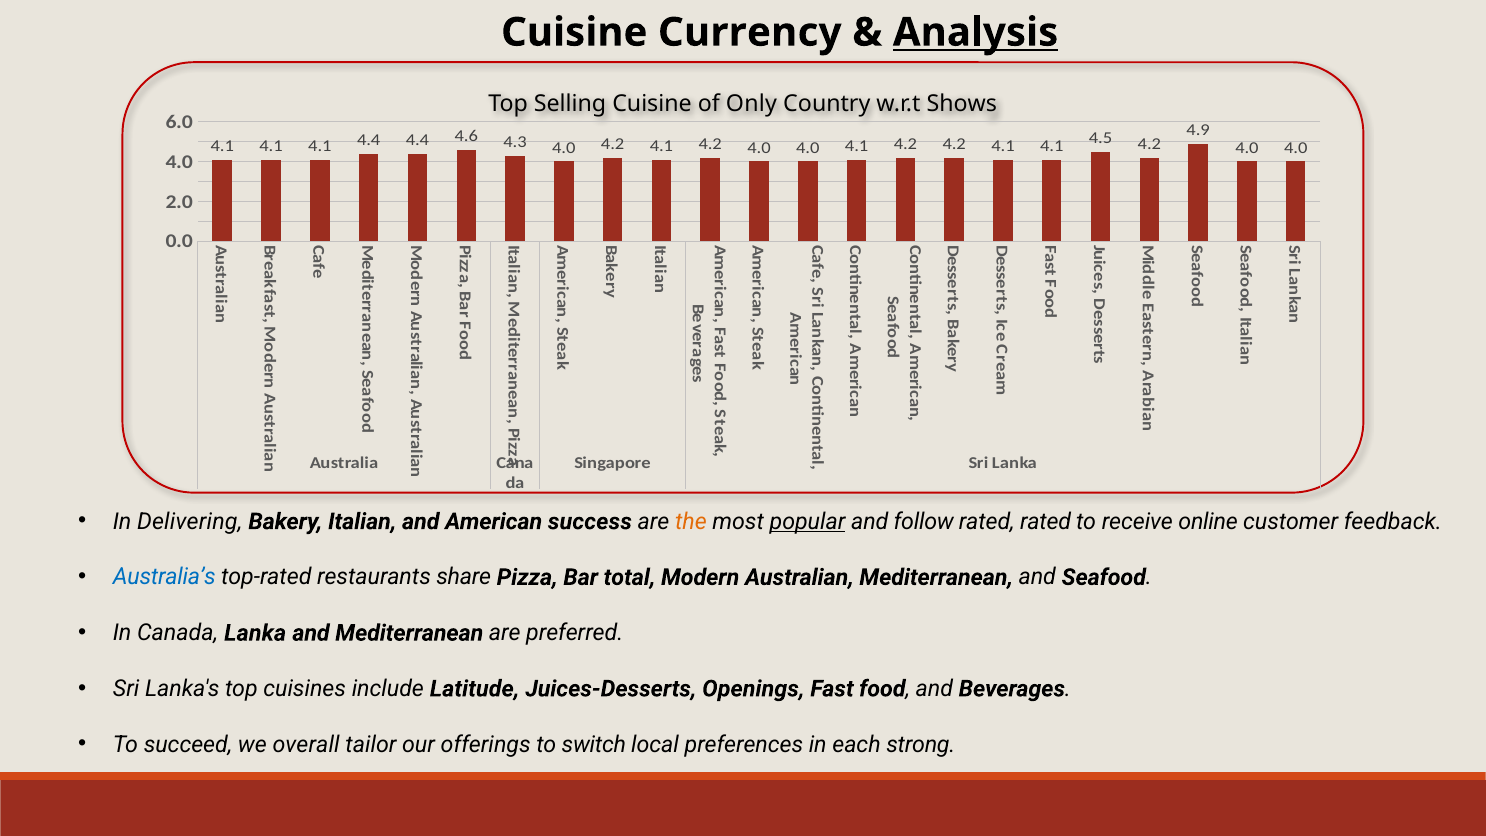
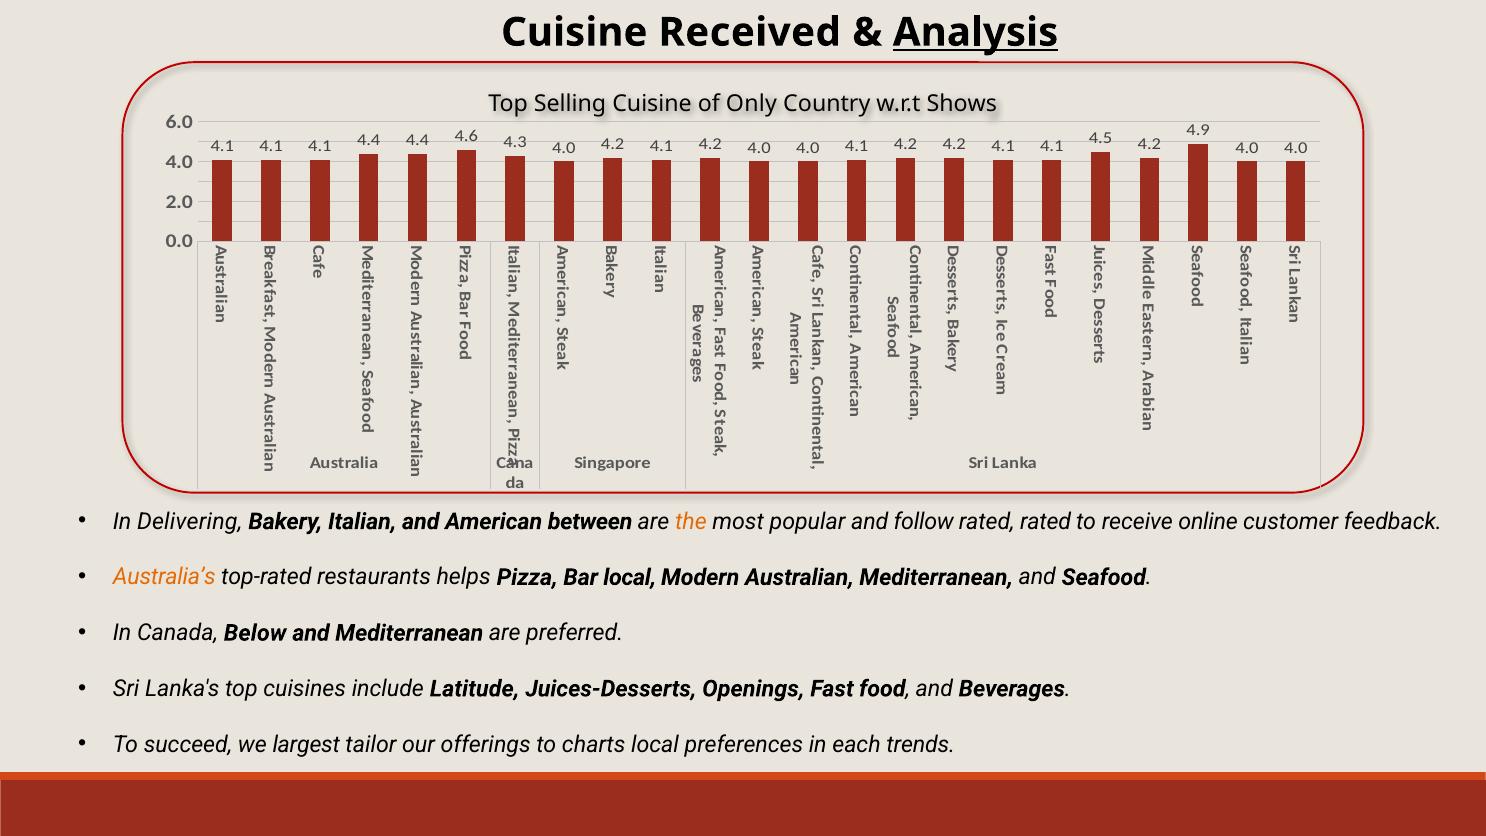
Currency: Currency -> Received
success: success -> between
popular underline: present -> none
Australia’s colour: blue -> orange
share: share -> helps
Bar total: total -> local
Canada Lanka: Lanka -> Below
overall: overall -> largest
switch: switch -> charts
strong: strong -> trends
